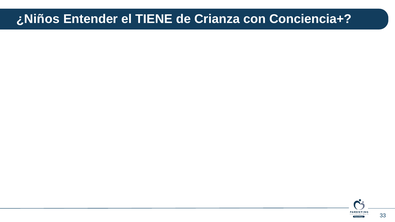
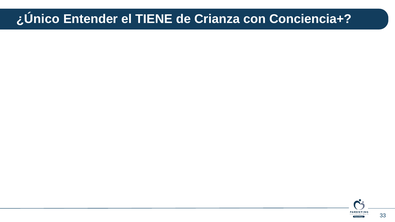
¿Niños: ¿Niños -> ¿Único
